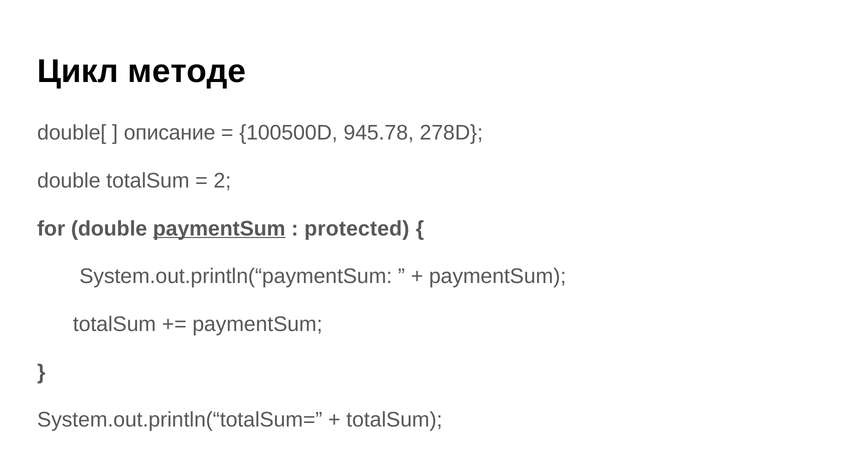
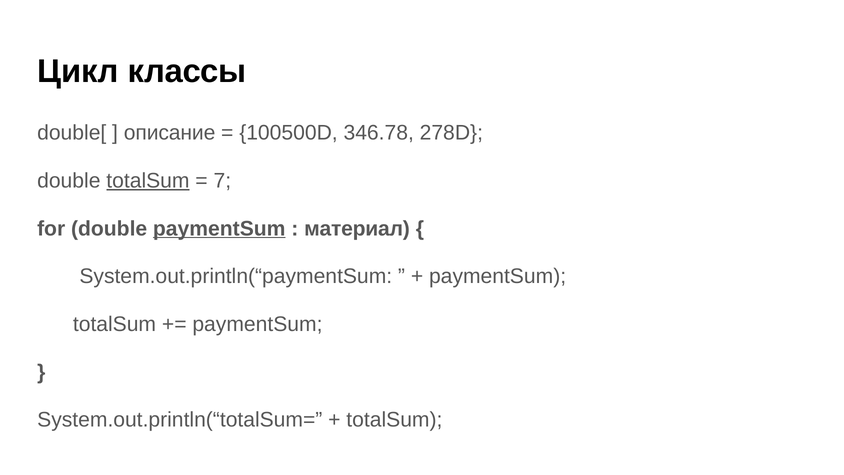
методе: методе -> классы
945.78: 945.78 -> 346.78
totalSum at (148, 181) underline: none -> present
2: 2 -> 7
protected: protected -> материал
